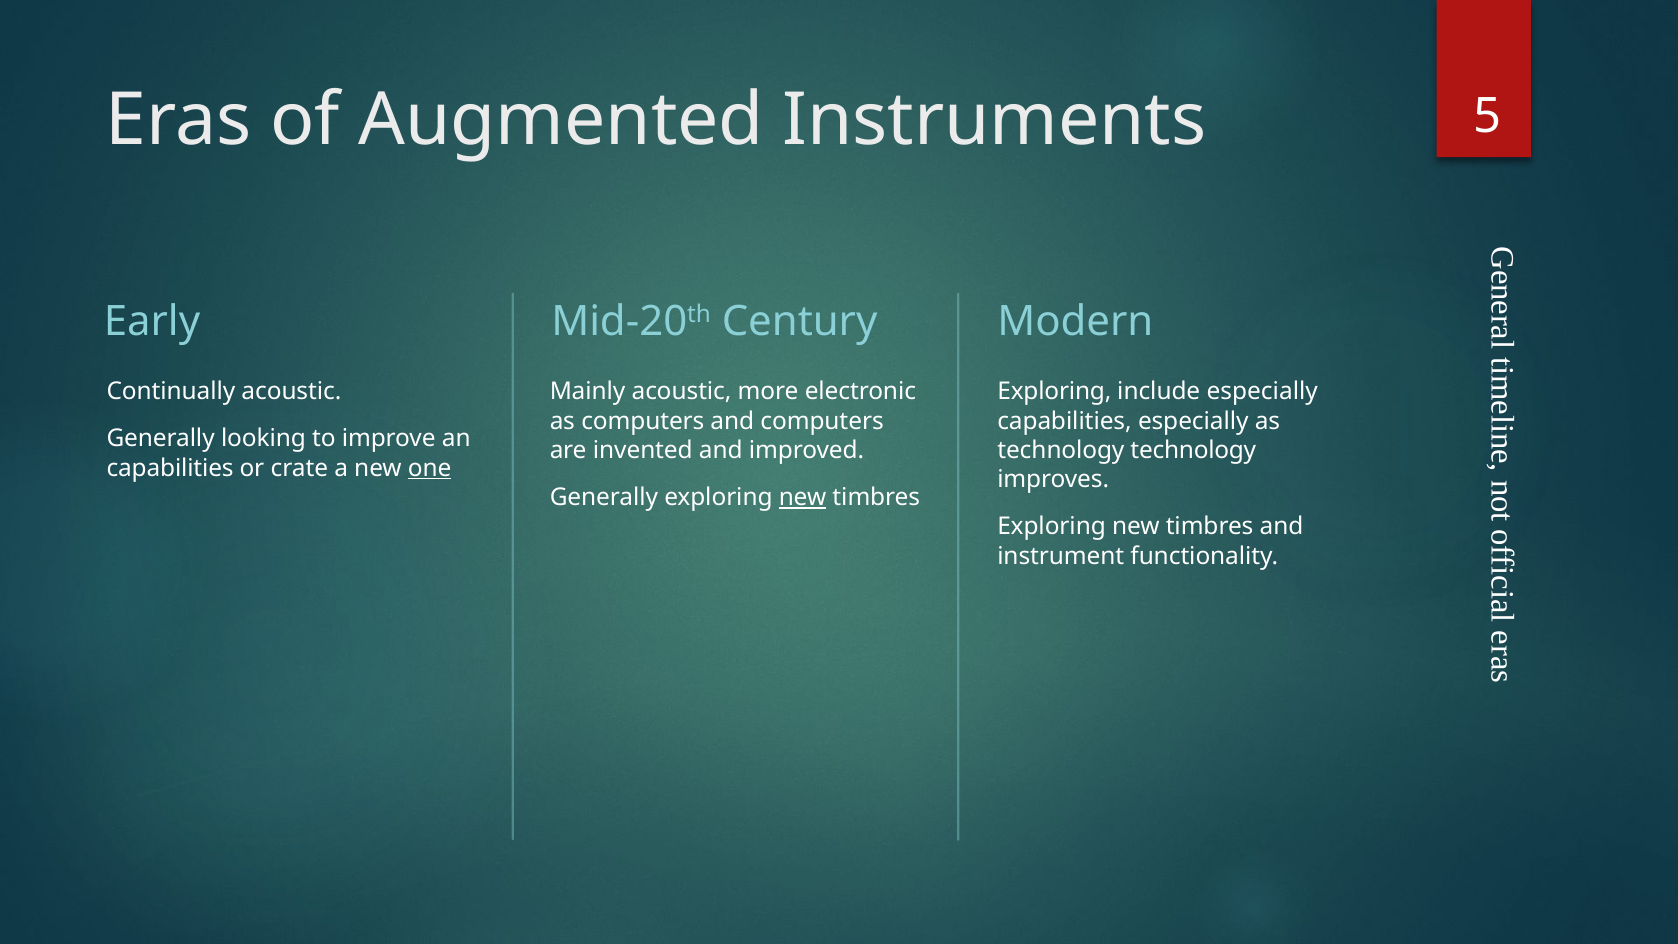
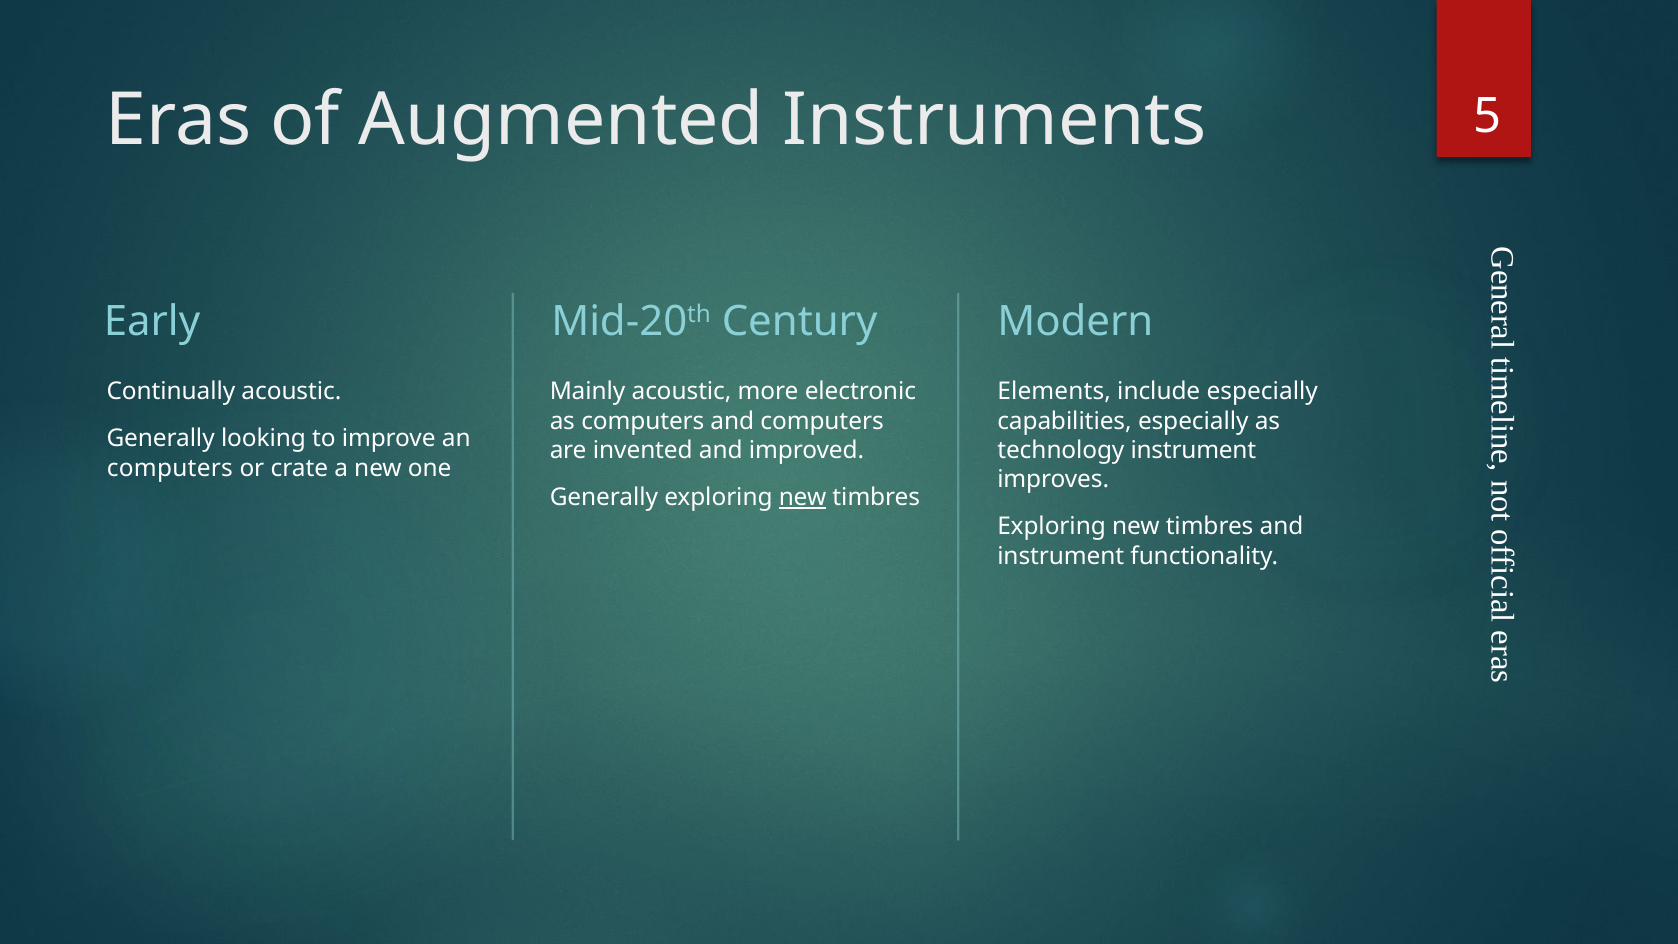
Exploring at (1054, 392): Exploring -> Elements
technology technology: technology -> instrument
capabilities at (170, 468): capabilities -> computers
one underline: present -> none
